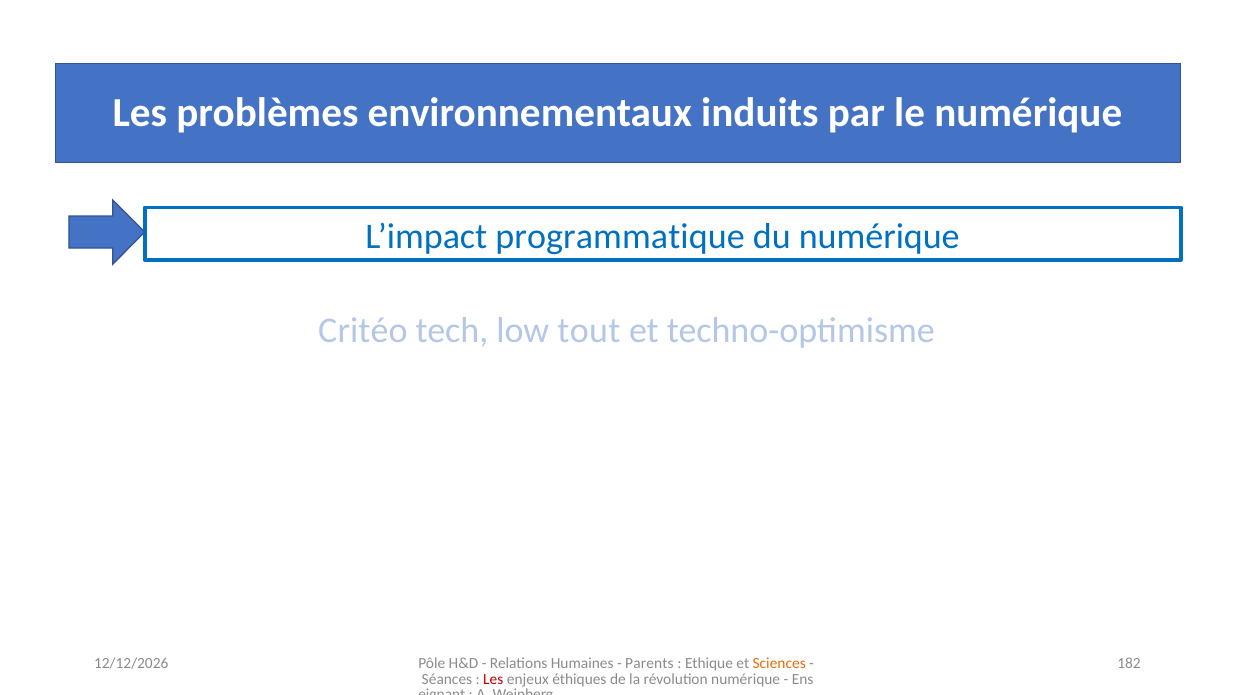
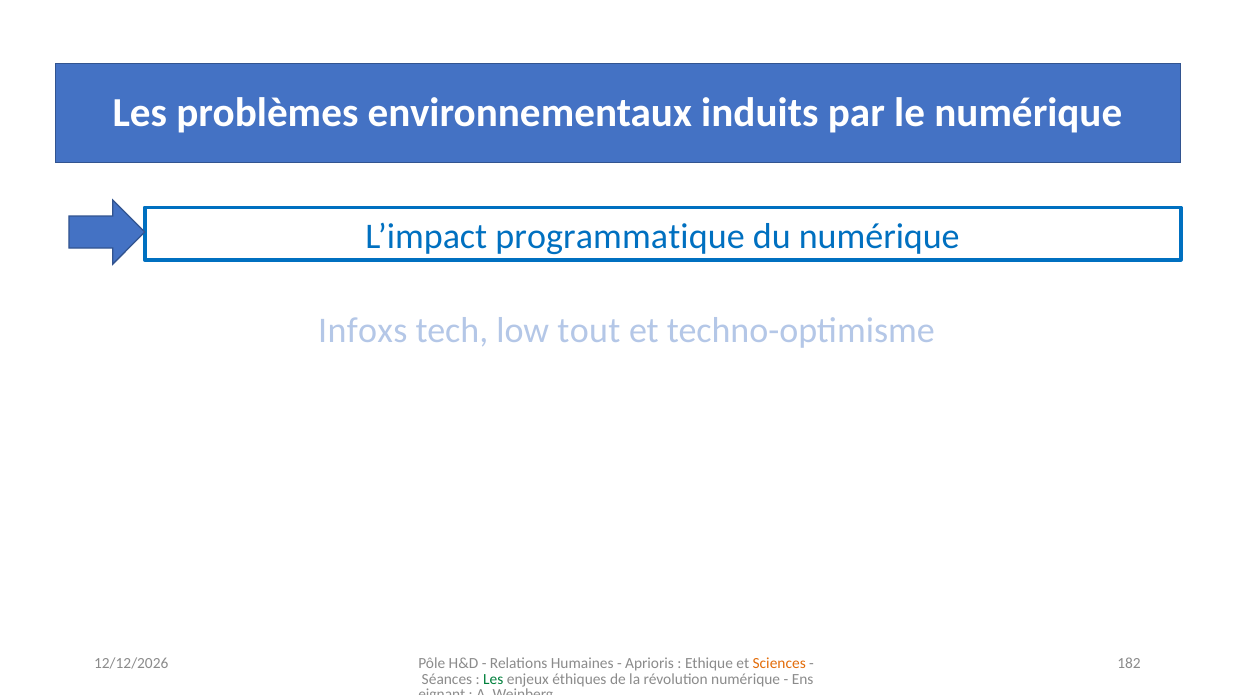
Critéo: Critéo -> Infoxs
Parents: Parents -> Aprioris
Les at (493, 679) colour: red -> green
